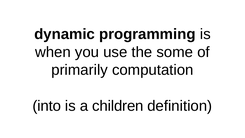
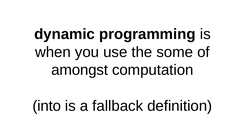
primarily: primarily -> amongst
children: children -> fallback
